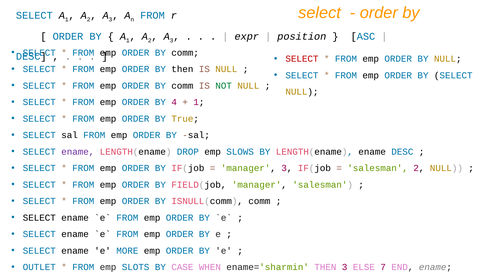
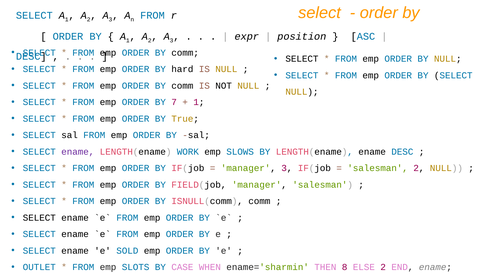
SELECT at (302, 59) colour: red -> black
BY then: then -> hard
NOT colour: green -> black
4: 4 -> 7
DROP: DROP -> WORK
MORE: MORE -> SOLD
THEN 3: 3 -> 8
ELSE 7: 7 -> 2
